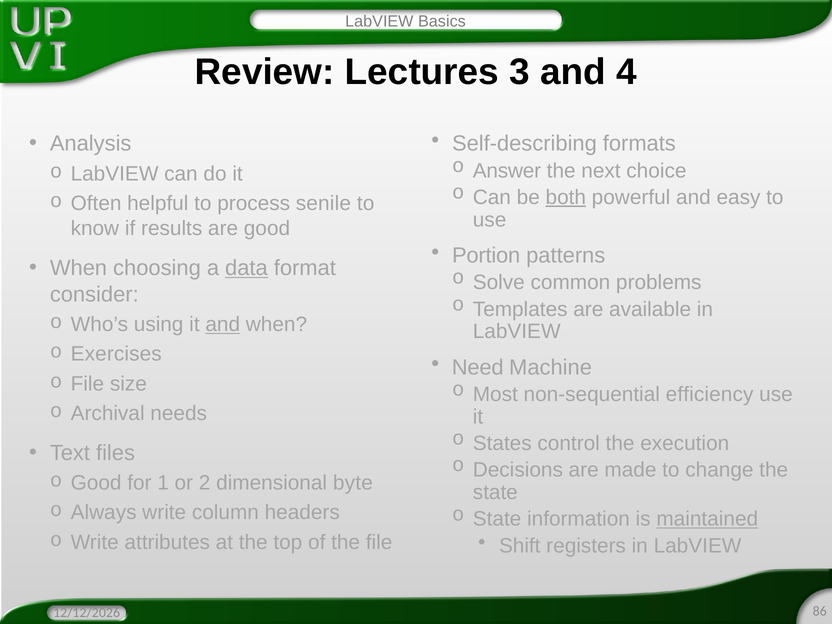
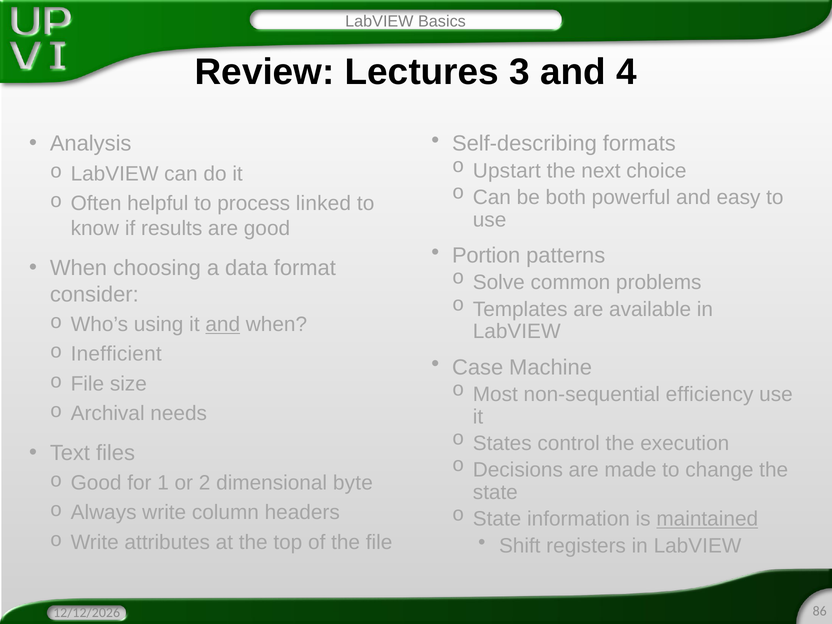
Answer: Answer -> Upstart
both underline: present -> none
senile: senile -> linked
data underline: present -> none
Exercises: Exercises -> Inefficient
Need: Need -> Case
